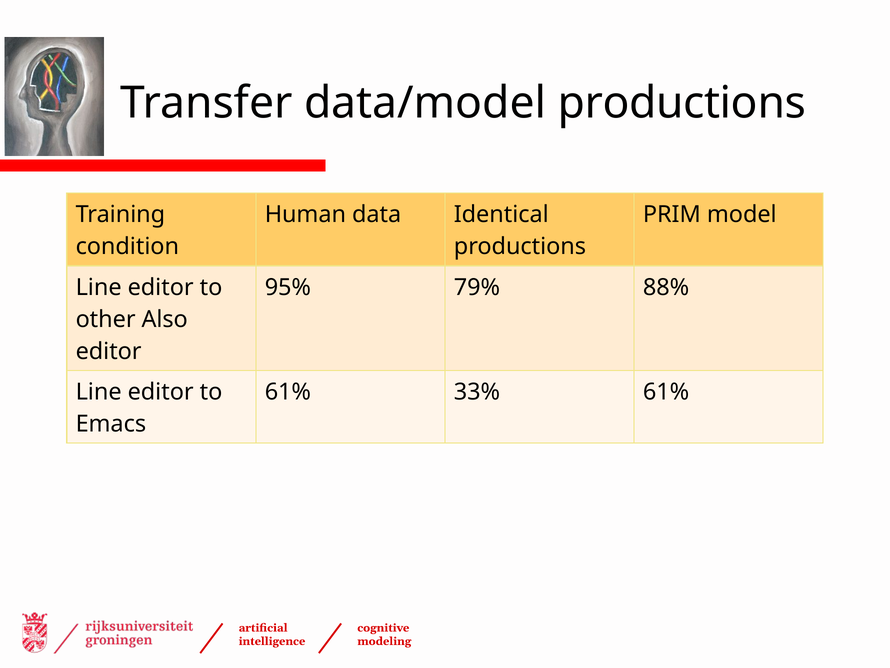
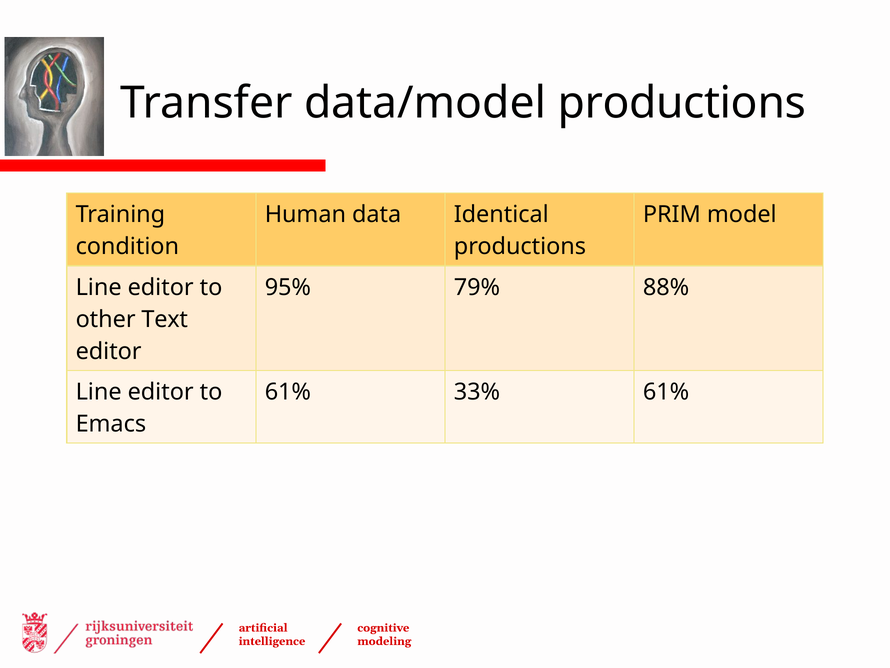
Also: Also -> Text
